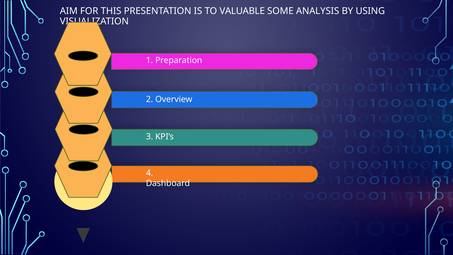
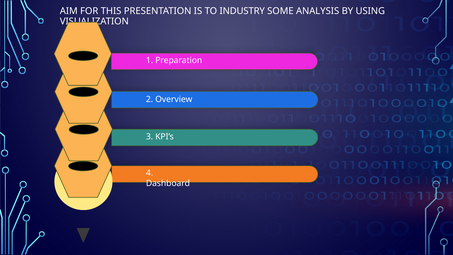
VALUABLE: VALUABLE -> INDUSTRY
